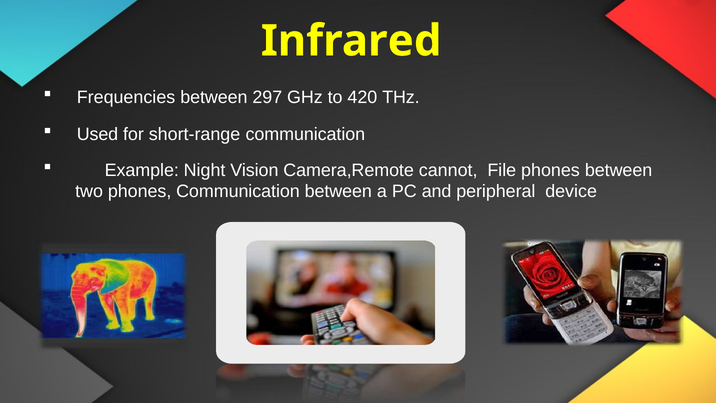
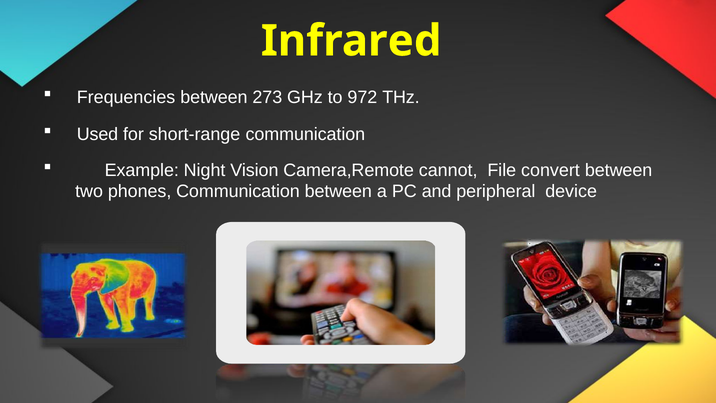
297: 297 -> 273
420: 420 -> 972
File phones: phones -> convert
